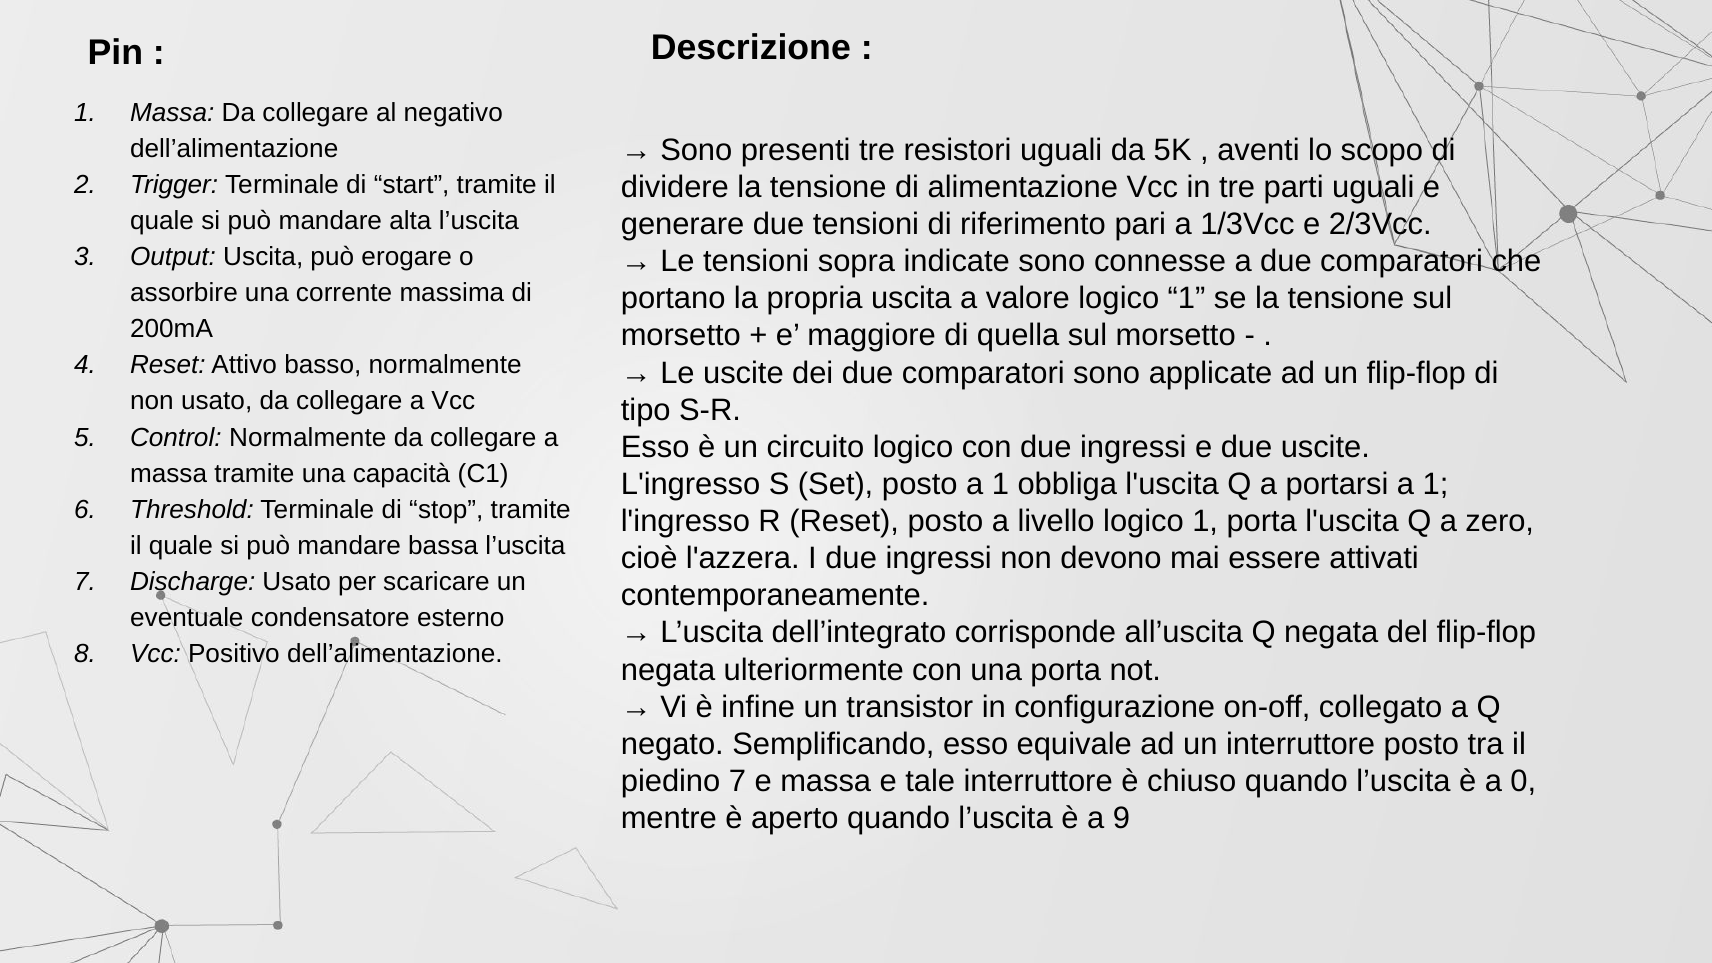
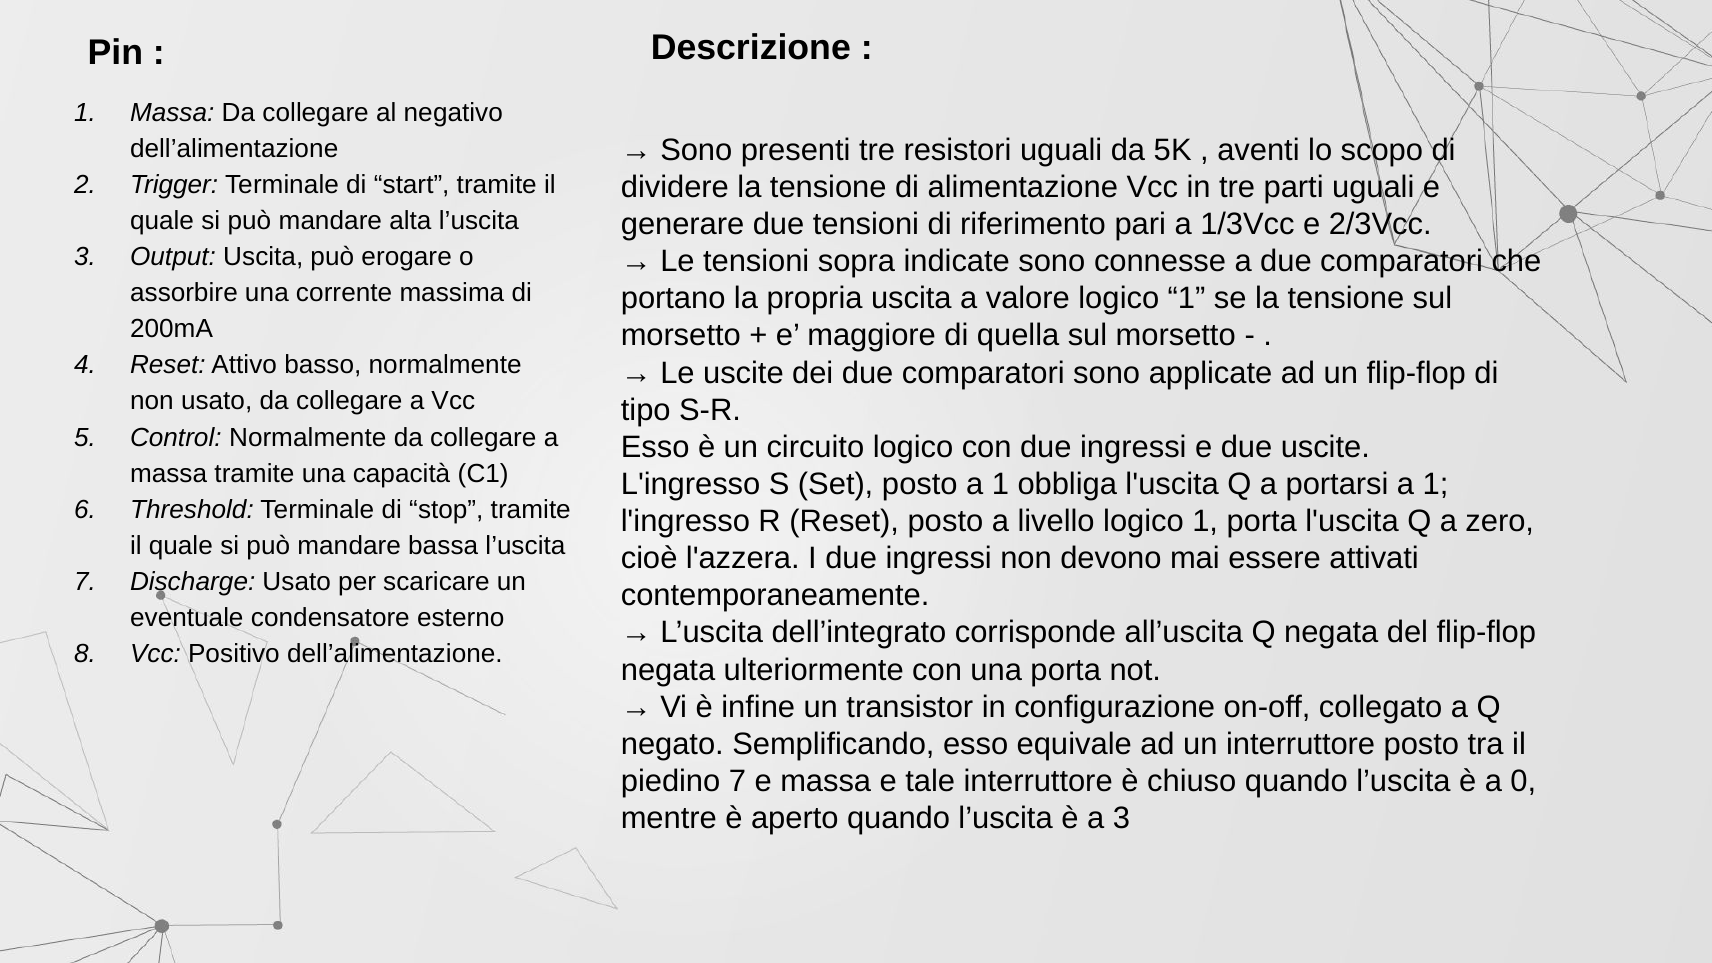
a 9: 9 -> 3
